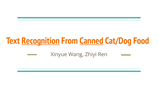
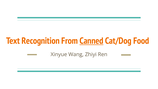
Recognition underline: present -> none
